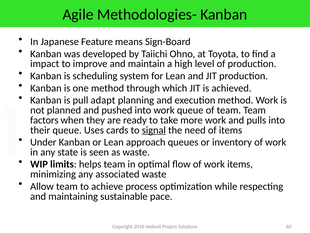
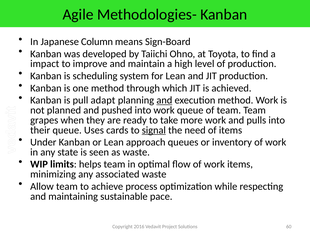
Feature: Feature -> Column
and at (164, 100) underline: none -> present
factors: factors -> grapes
